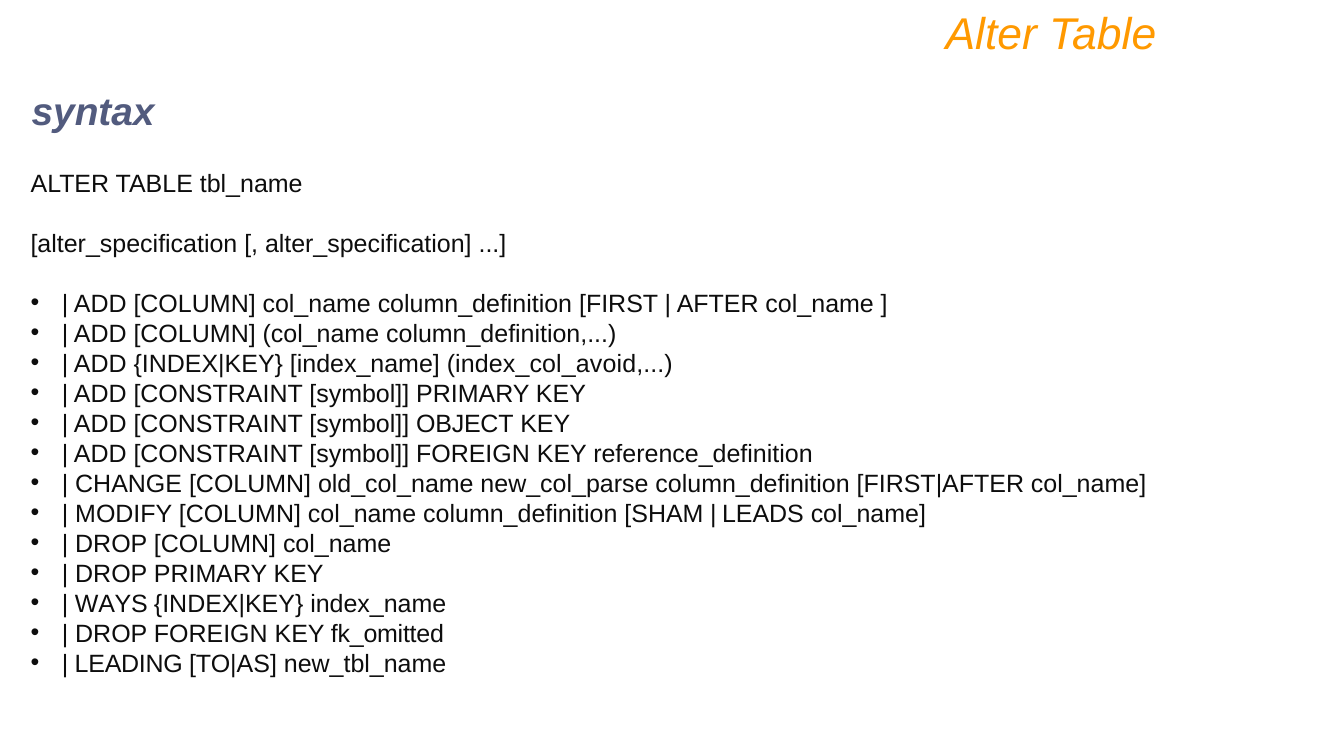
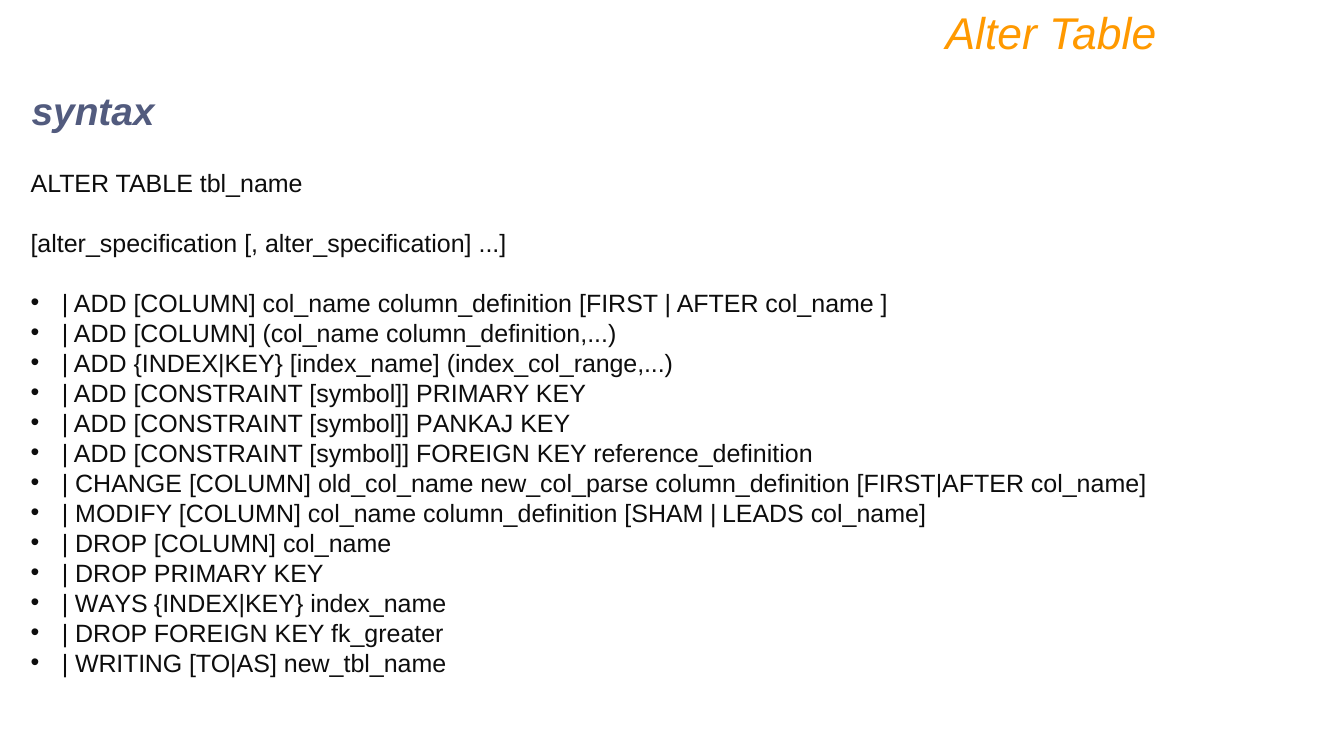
index_col_avoid: index_col_avoid -> index_col_range
OBJECT: OBJECT -> PANKAJ
fk_omitted: fk_omitted -> fk_greater
LEADING: LEADING -> WRITING
